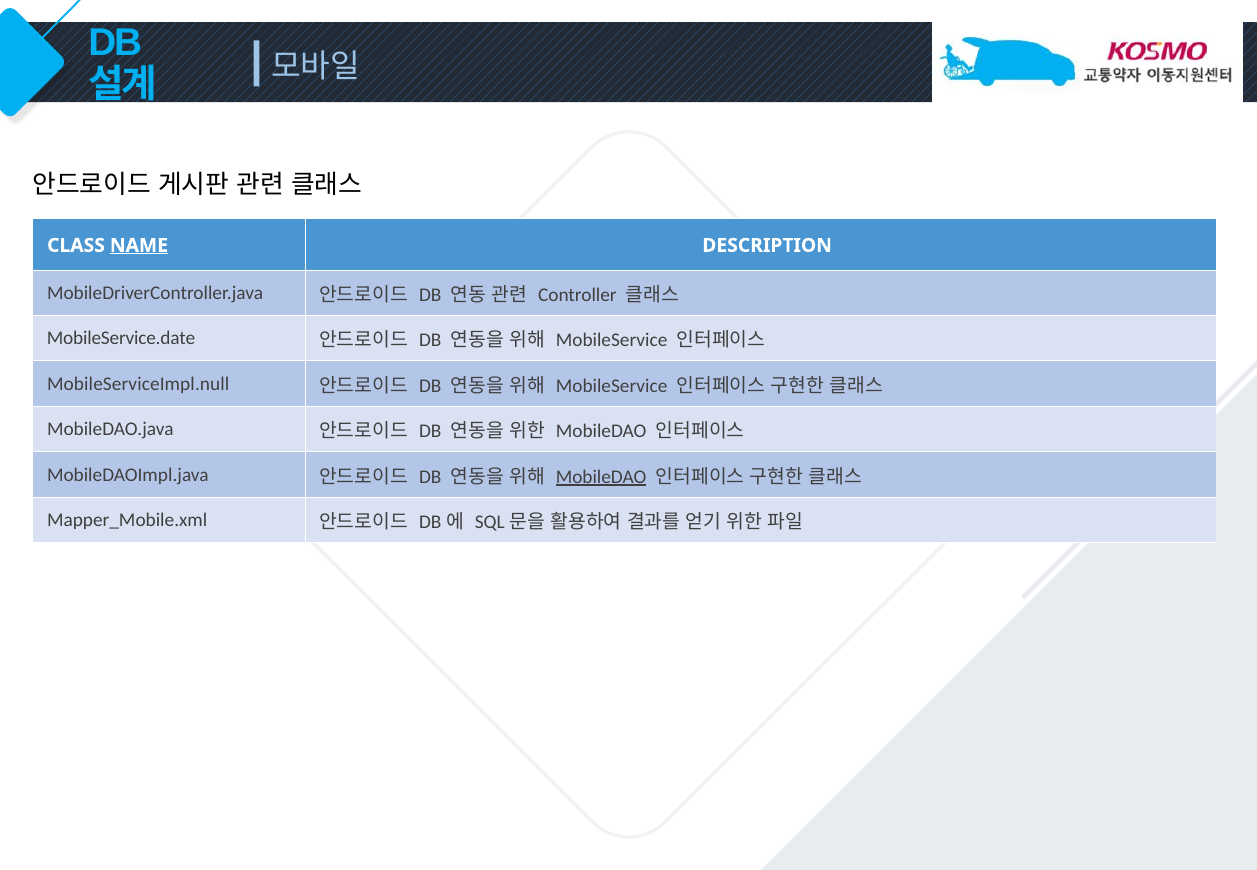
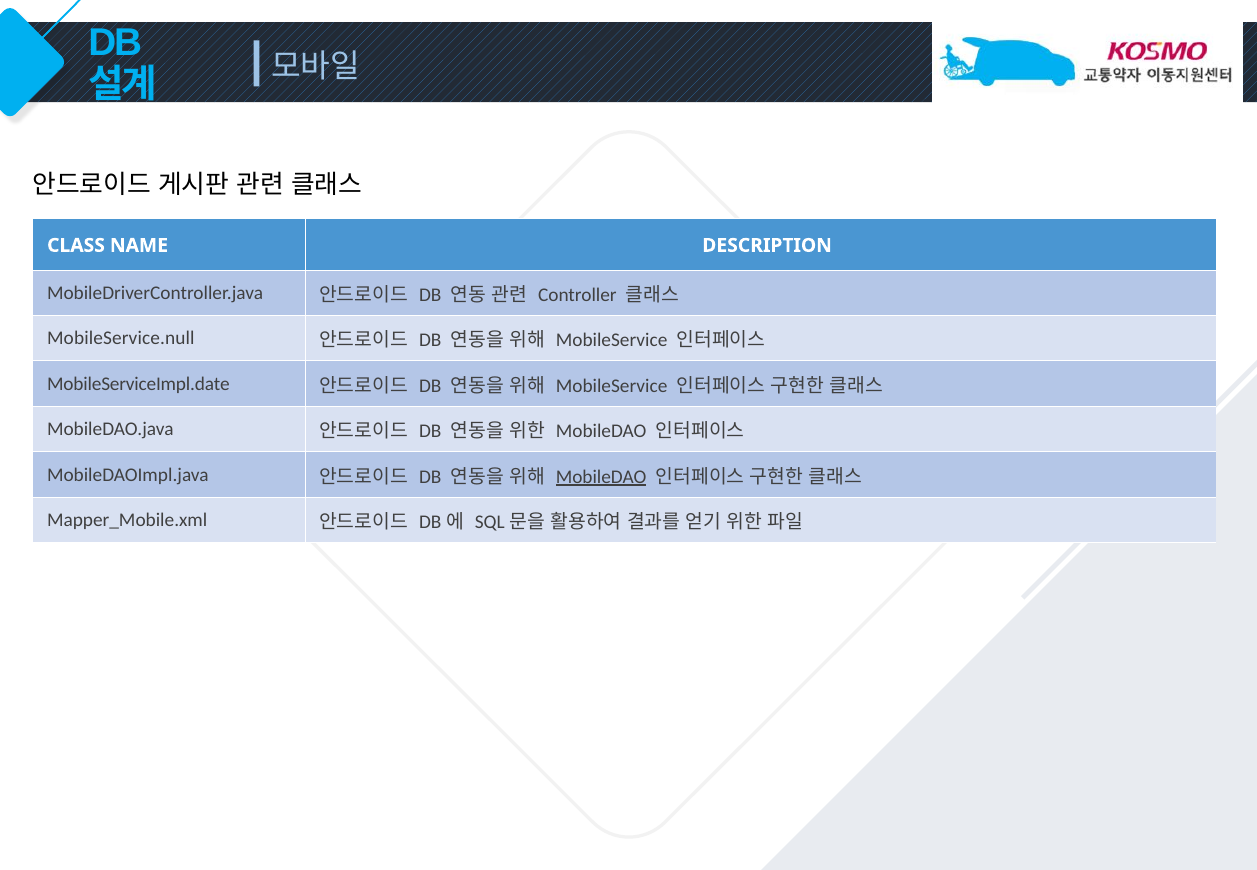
NAME underline: present -> none
MobileService.date: MobileService.date -> MobileService.null
MobileServiceImpl.null: MobileServiceImpl.null -> MobileServiceImpl.date
